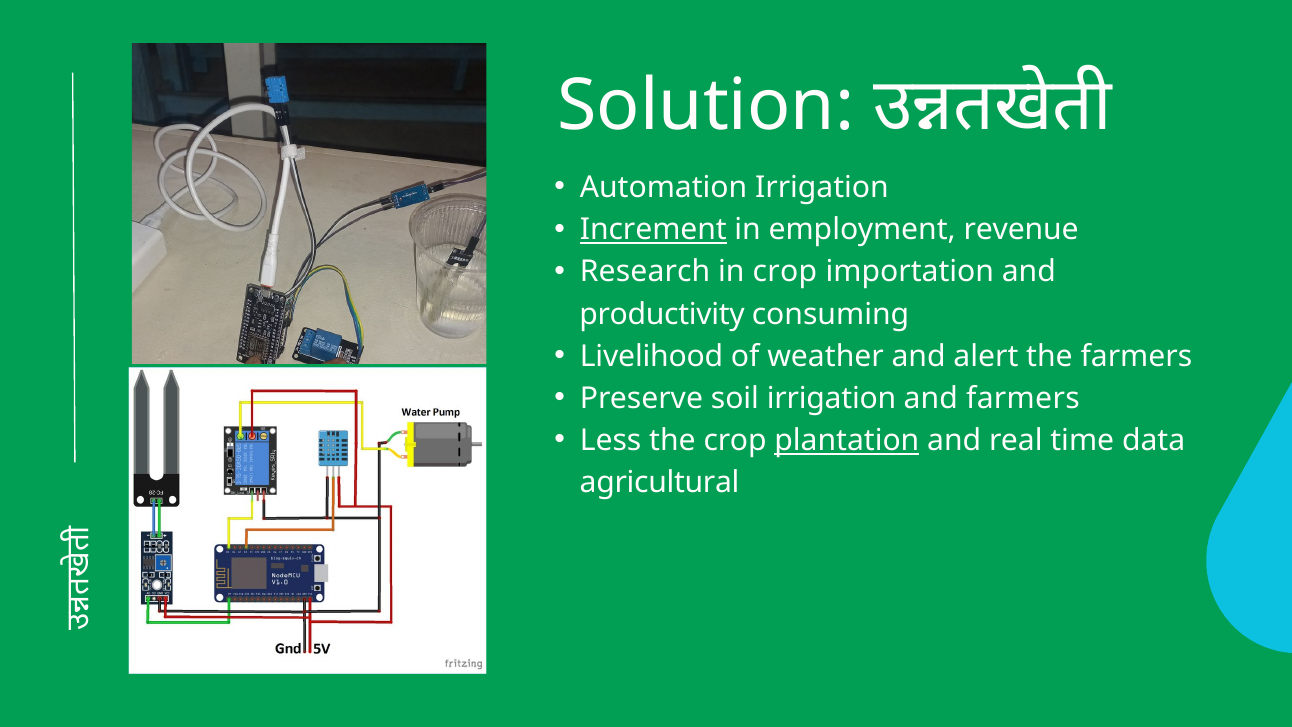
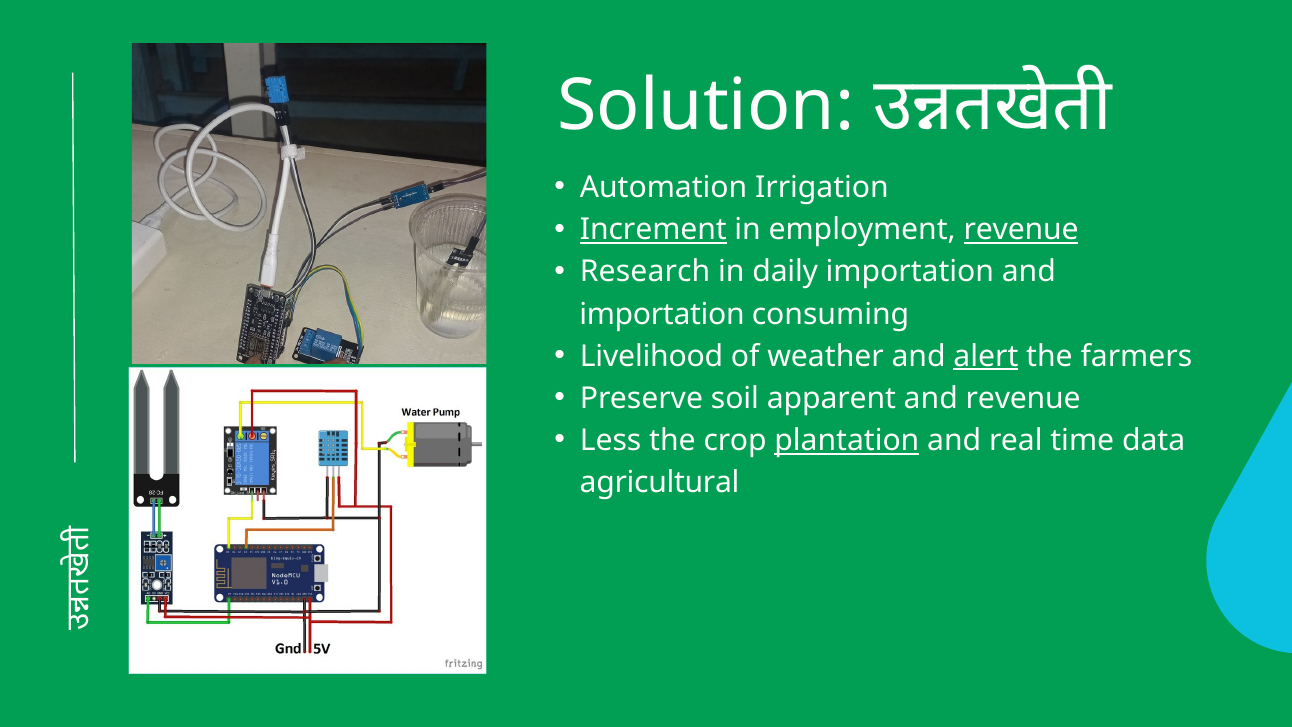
revenue at (1021, 230) underline: none -> present
in crop: crop -> daily
productivity at (662, 314): productivity -> importation
alert underline: none -> present
soil irrigation: irrigation -> apparent
and farmers: farmers -> revenue
